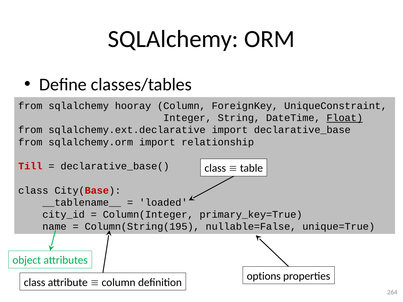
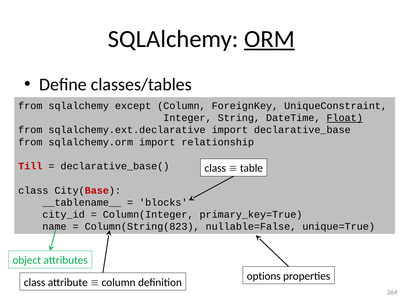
ORM underline: none -> present
hooray: hooray -> except
loaded: loaded -> blocks
Column(String(195: Column(String(195 -> Column(String(823
